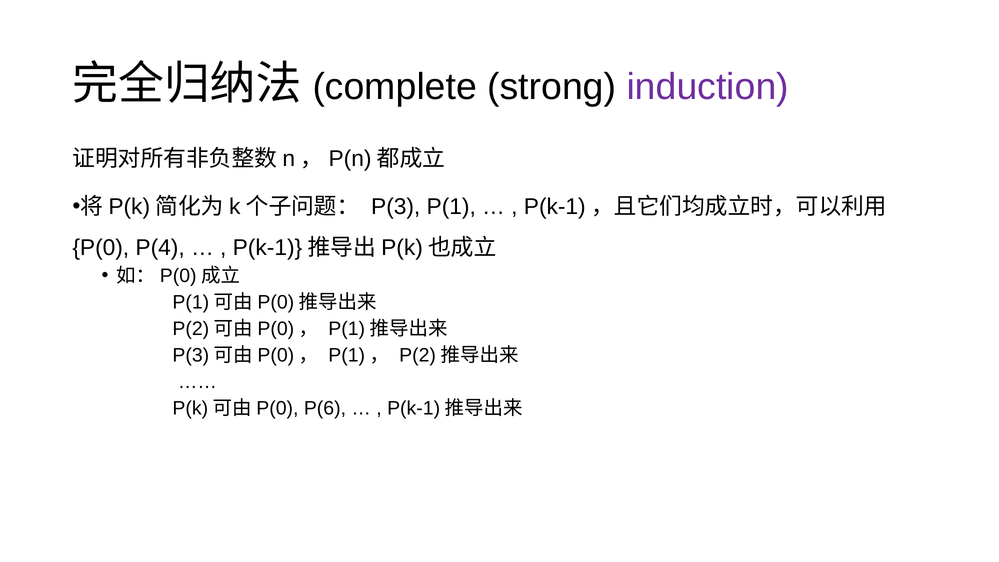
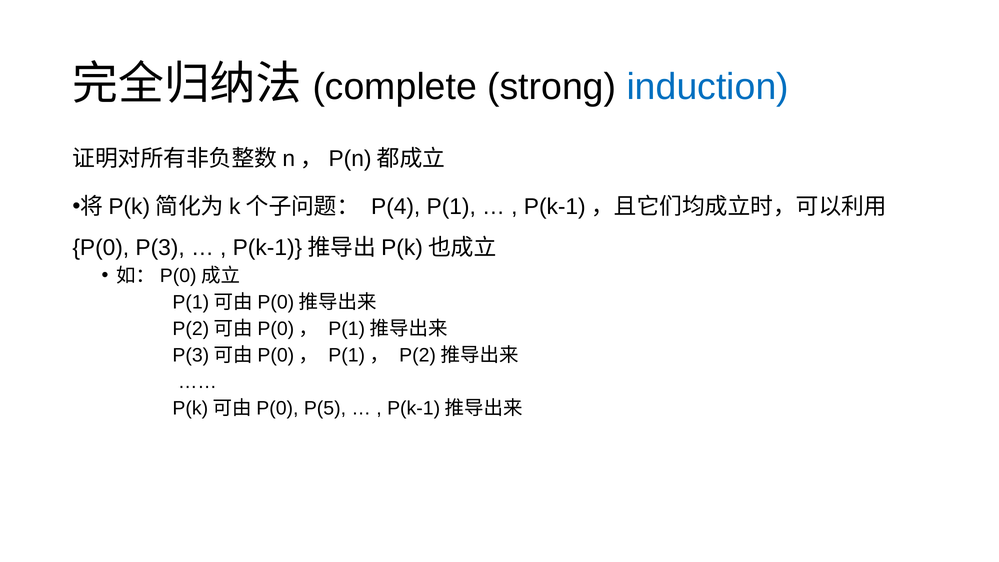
induction colour: purple -> blue
P(3: P(3 -> P(4
P(4: P(4 -> P(3
P(6: P(6 -> P(5
